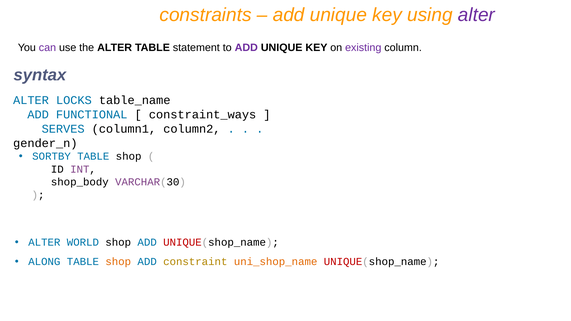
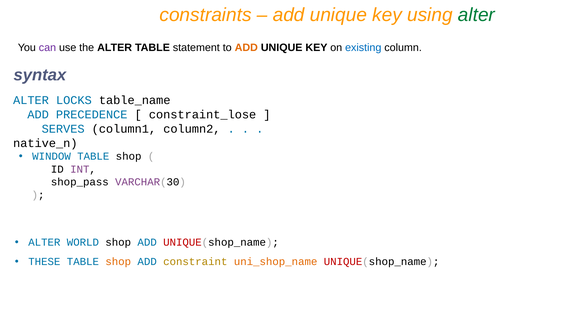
alter at (476, 15) colour: purple -> green
ADD at (246, 48) colour: purple -> orange
existing colour: purple -> blue
FUNCTIONAL: FUNCTIONAL -> PRECEDENCE
constraint_ways: constraint_ways -> constraint_lose
gender_n: gender_n -> native_n
SORTBY: SORTBY -> WINDOW
shop_body: shop_body -> shop_pass
ALONG: ALONG -> THESE
